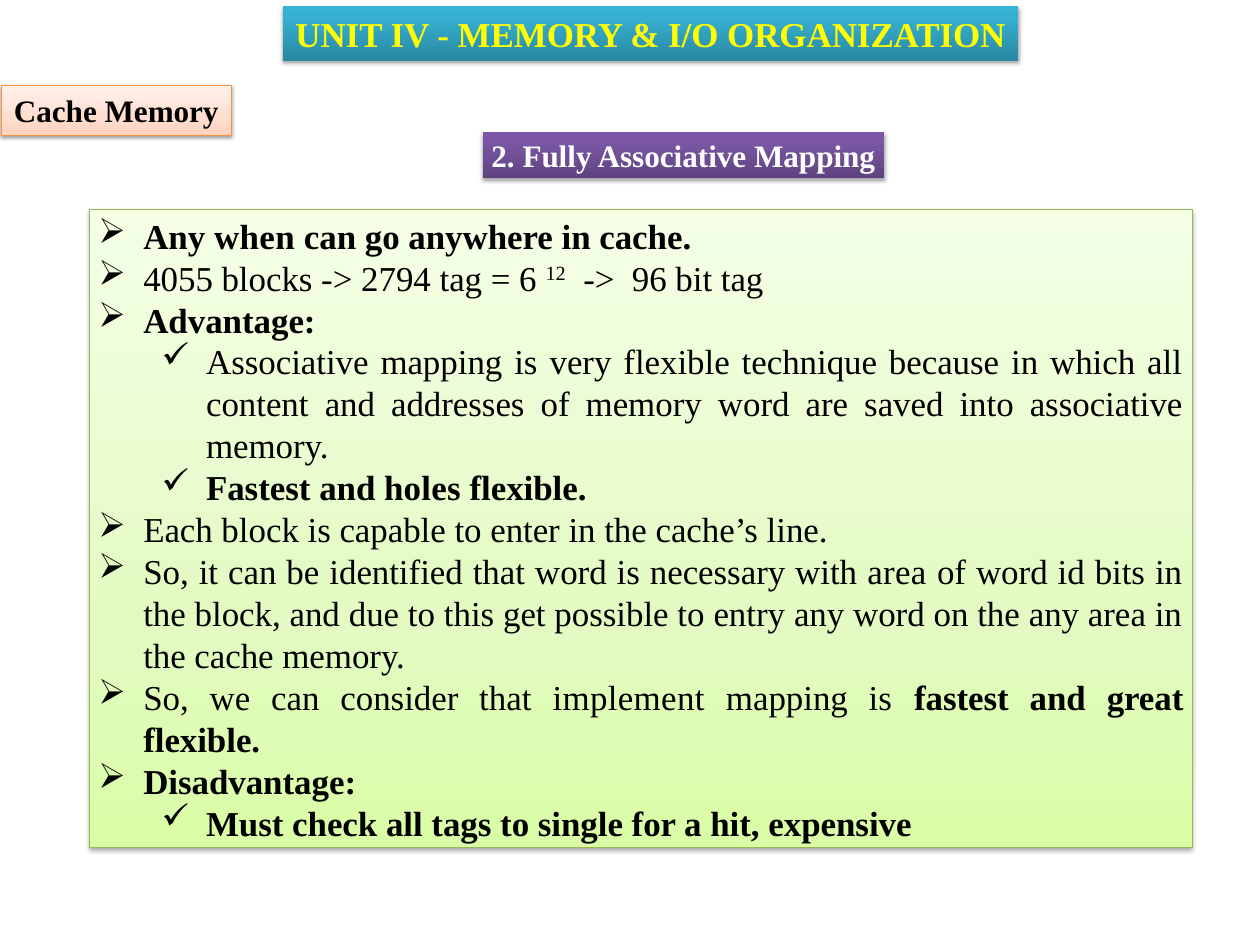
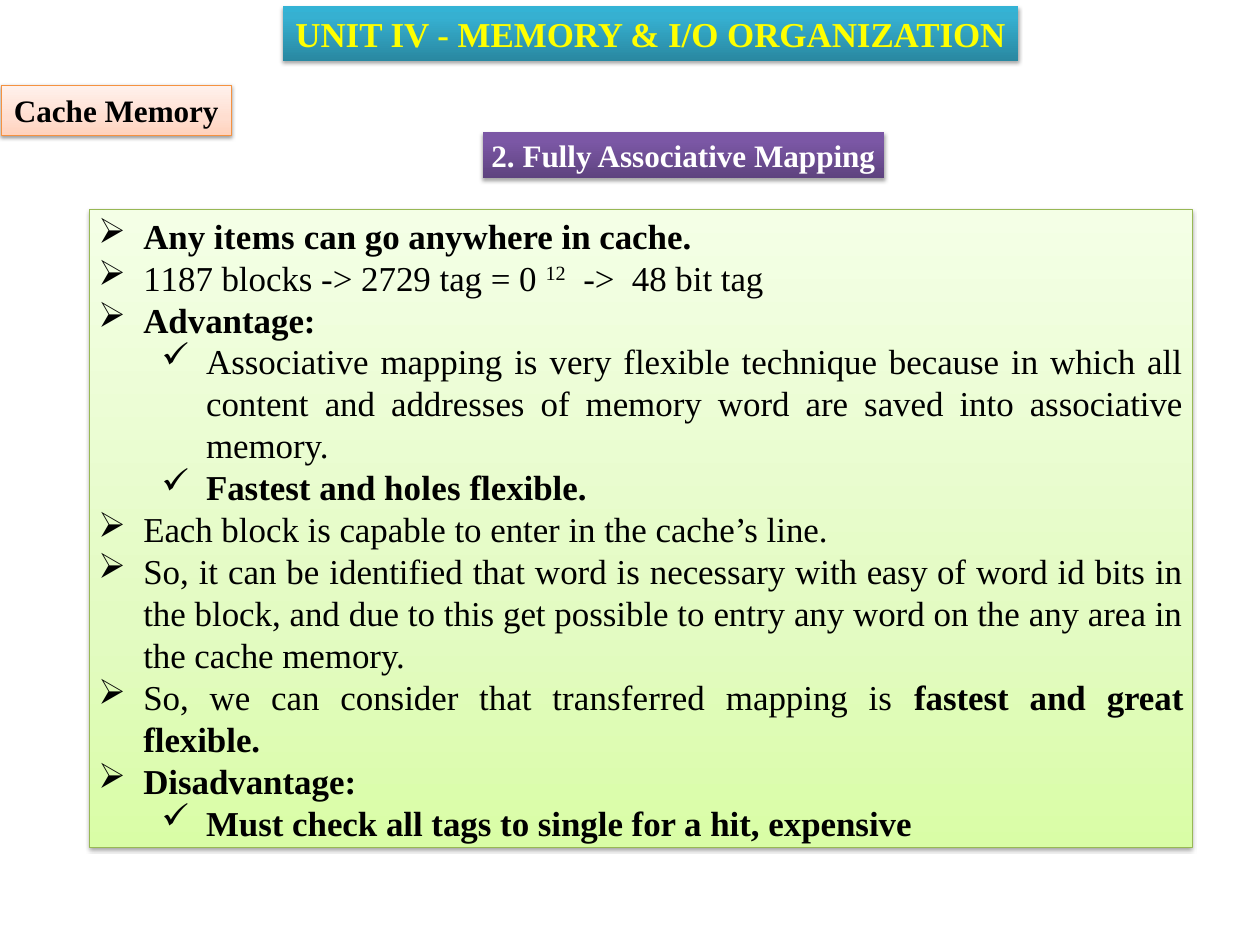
when: when -> items
4055: 4055 -> 1187
2794: 2794 -> 2729
6: 6 -> 0
96: 96 -> 48
with area: area -> easy
implement: implement -> transferred
